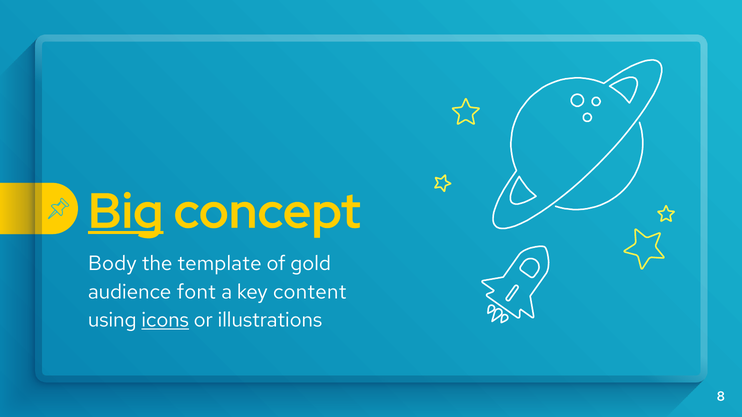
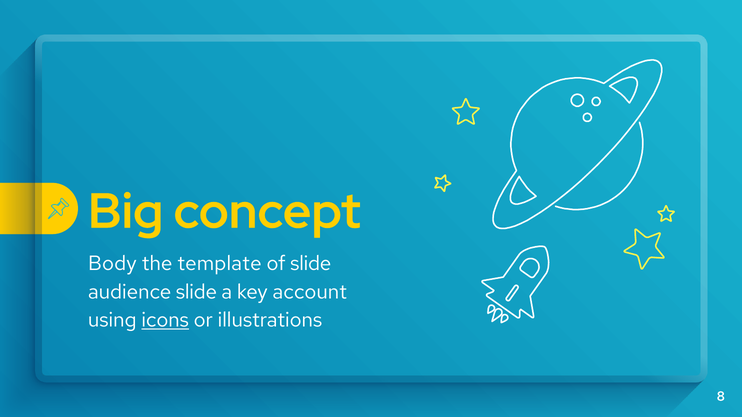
Big underline: present -> none
of gold: gold -> slide
audience font: font -> slide
content: content -> account
